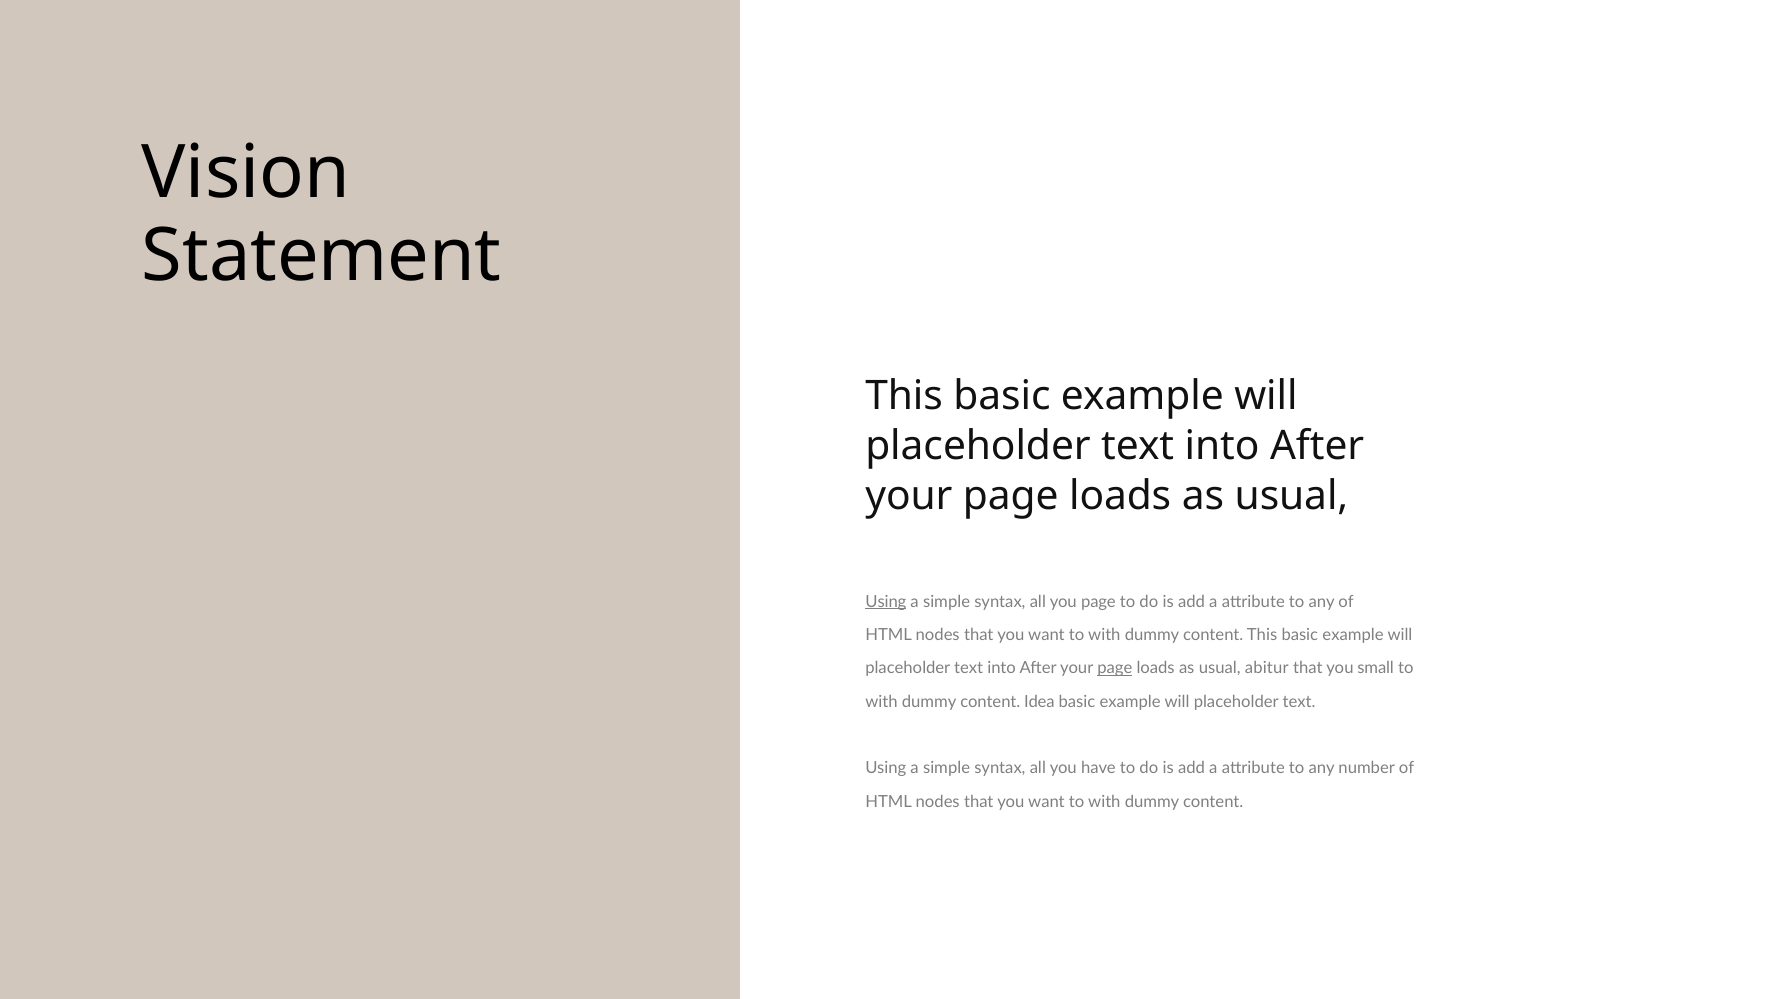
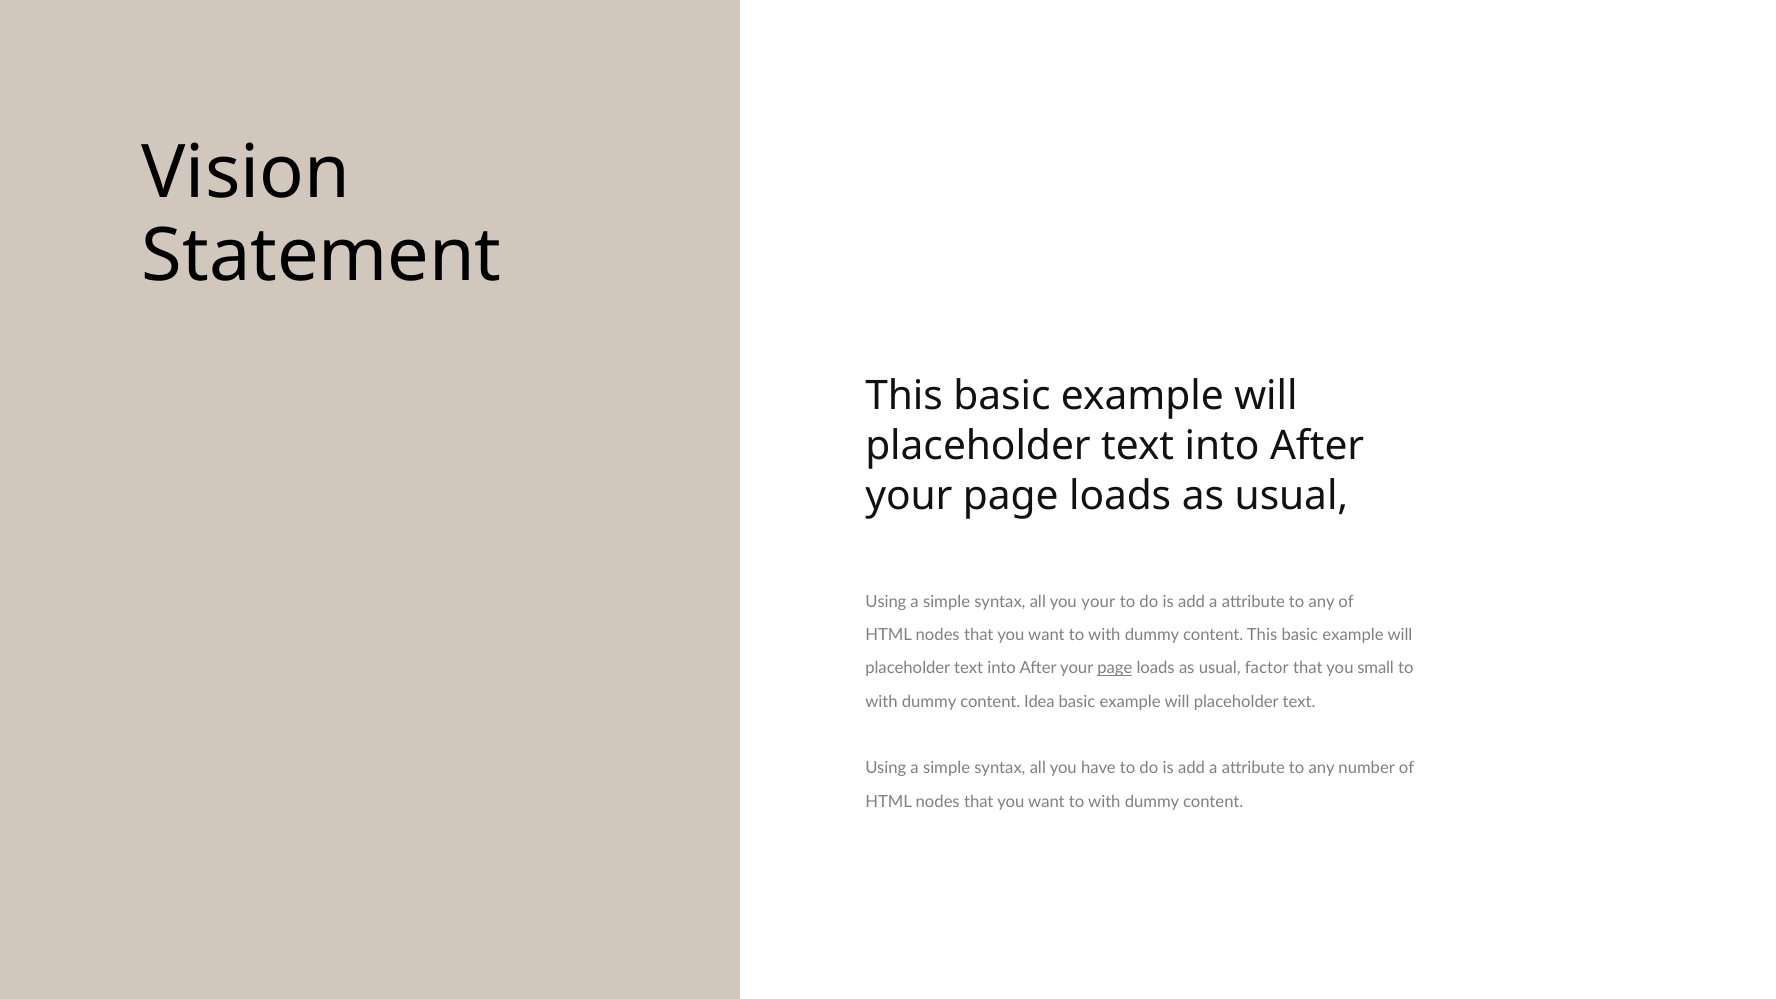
Using at (886, 602) underline: present -> none
you page: page -> your
abitur: abitur -> factor
